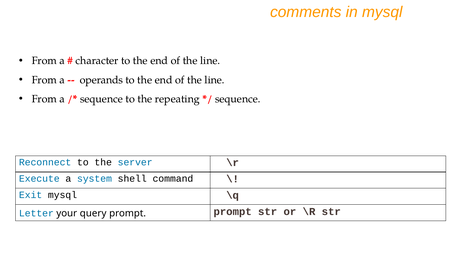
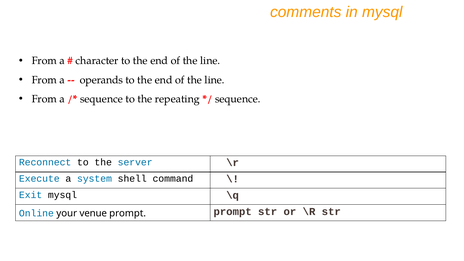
Letter: Letter -> Online
query: query -> venue
